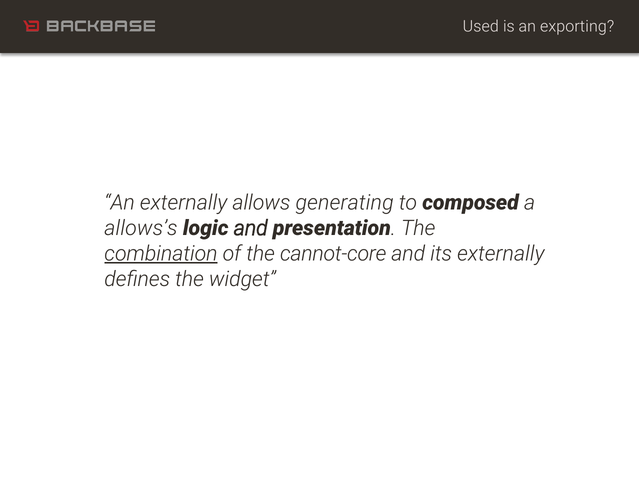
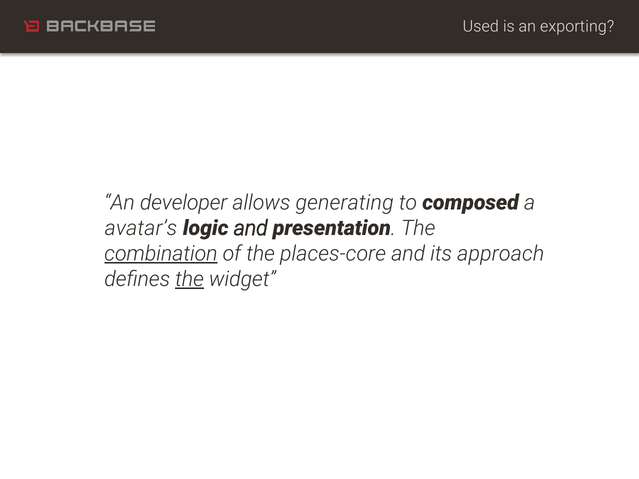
An externally: externally -> developer
allows’s: allows’s -> avatar’s
cannot-core: cannot-core -> places-core
its externally: externally -> approach
the at (190, 279) underline: none -> present
